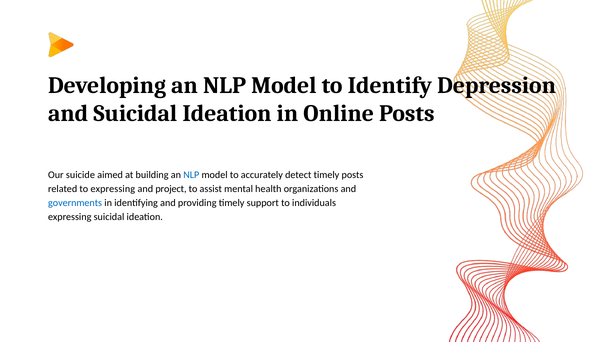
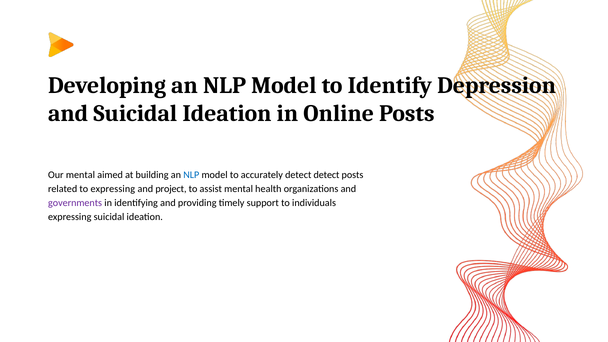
Our suicide: suicide -> mental
detect timely: timely -> detect
governments colour: blue -> purple
